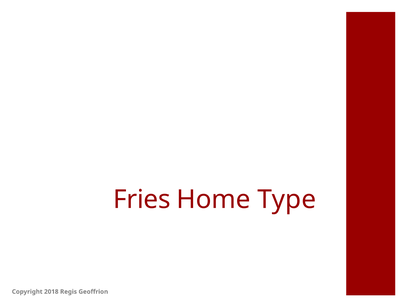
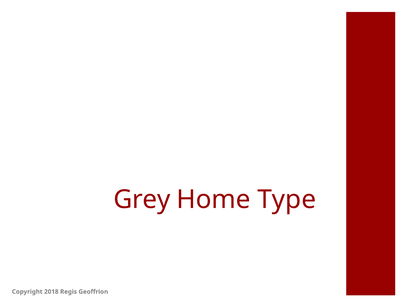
Fries: Fries -> Grey
